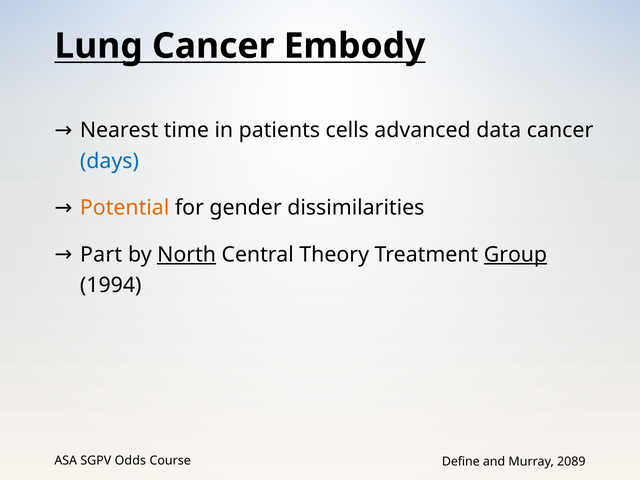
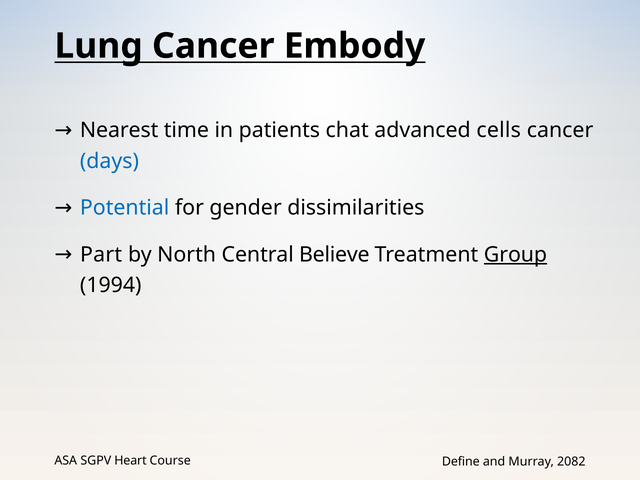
cells: cells -> chat
data: data -> cells
Potential colour: orange -> blue
North underline: present -> none
Theory: Theory -> Believe
Odds: Odds -> Heart
2089: 2089 -> 2082
